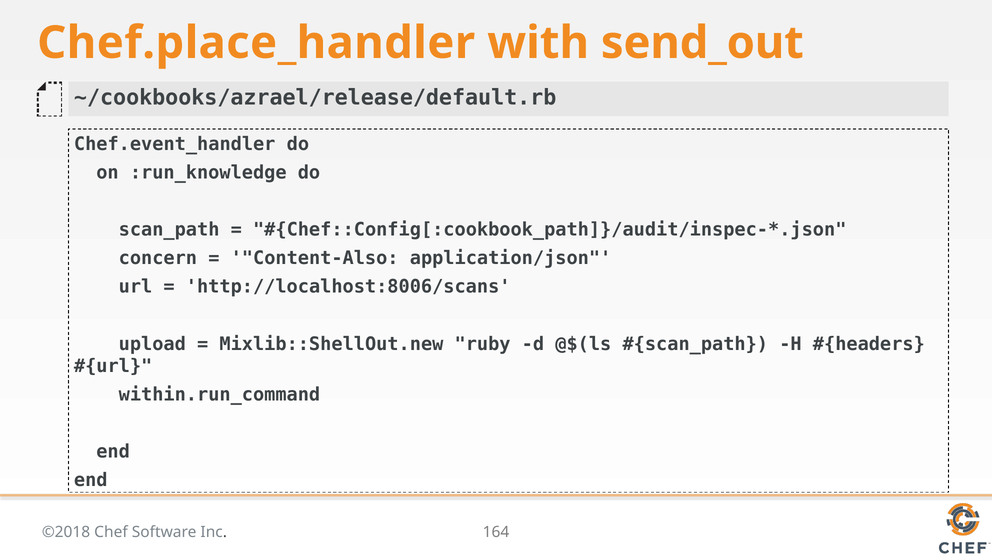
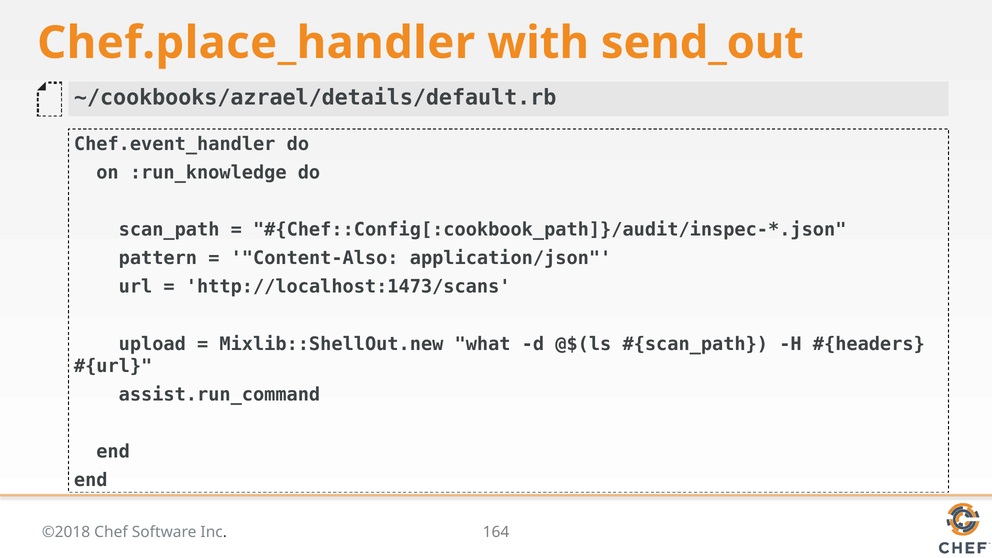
~/cookbooks/azrael/release/default.rb: ~/cookbooks/azrael/release/default.rb -> ~/cookbooks/azrael/details/default.rb
concern: concern -> pattern
http://localhost:8006/scans: http://localhost:8006/scans -> http://localhost:1473/scans
ruby: ruby -> what
within.run_command: within.run_command -> assist.run_command
